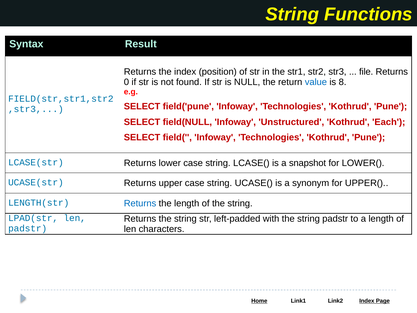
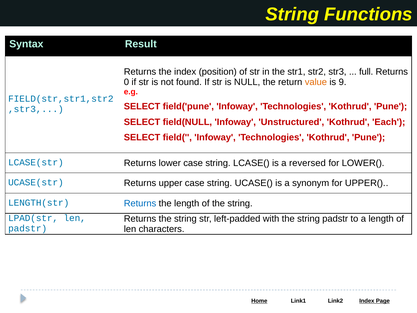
file: file -> full
value colour: blue -> orange
8: 8 -> 9
snapshot: snapshot -> reversed
